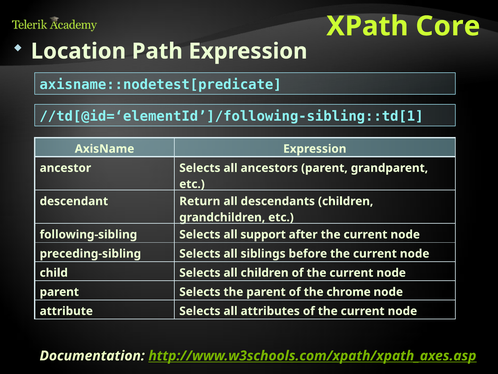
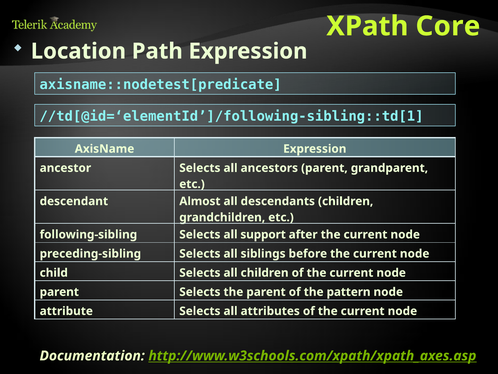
Return: Return -> Almost
chrome: chrome -> pattern
